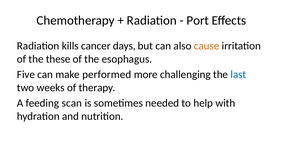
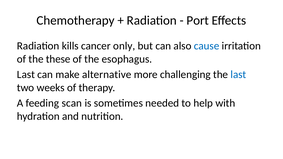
days: days -> only
cause colour: orange -> blue
Five at (26, 75): Five -> Last
performed: performed -> alternative
